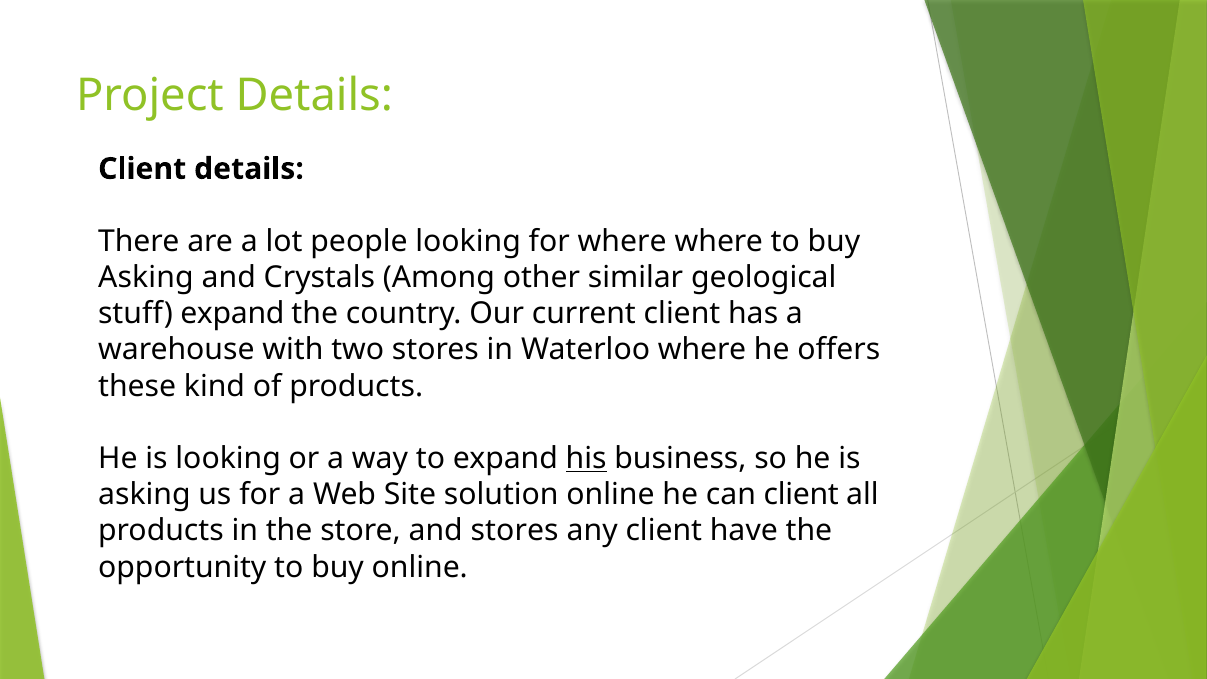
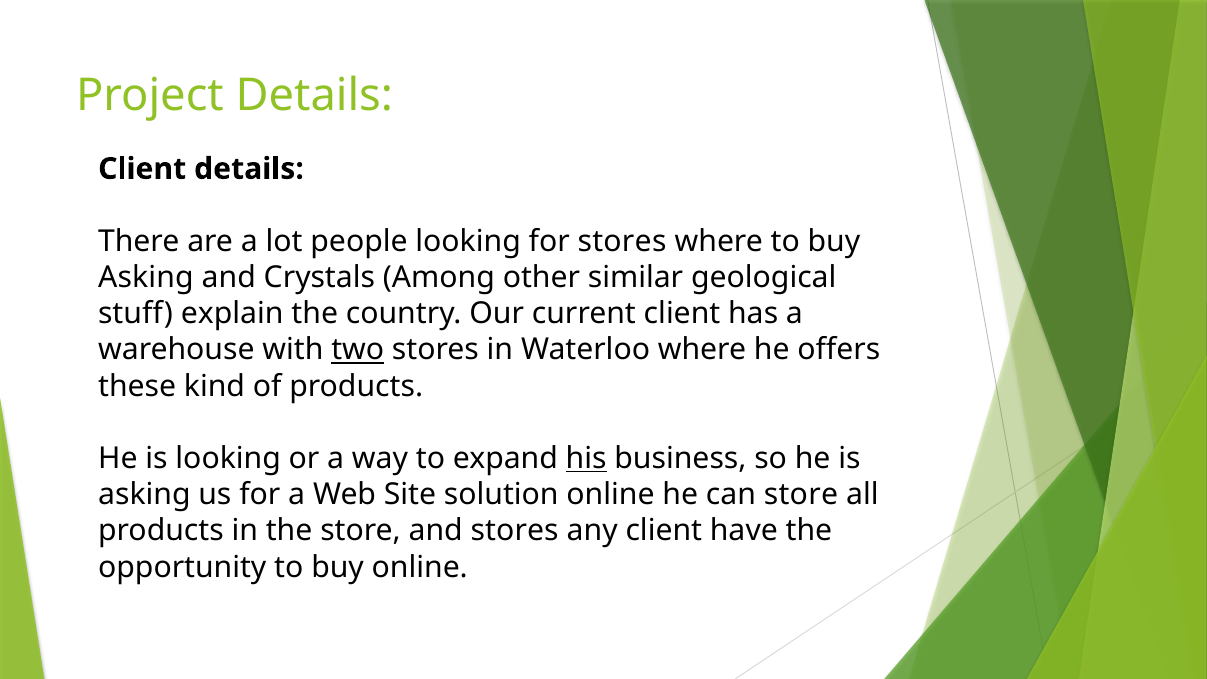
for where: where -> stores
stuff expand: expand -> explain
two underline: none -> present
can client: client -> store
